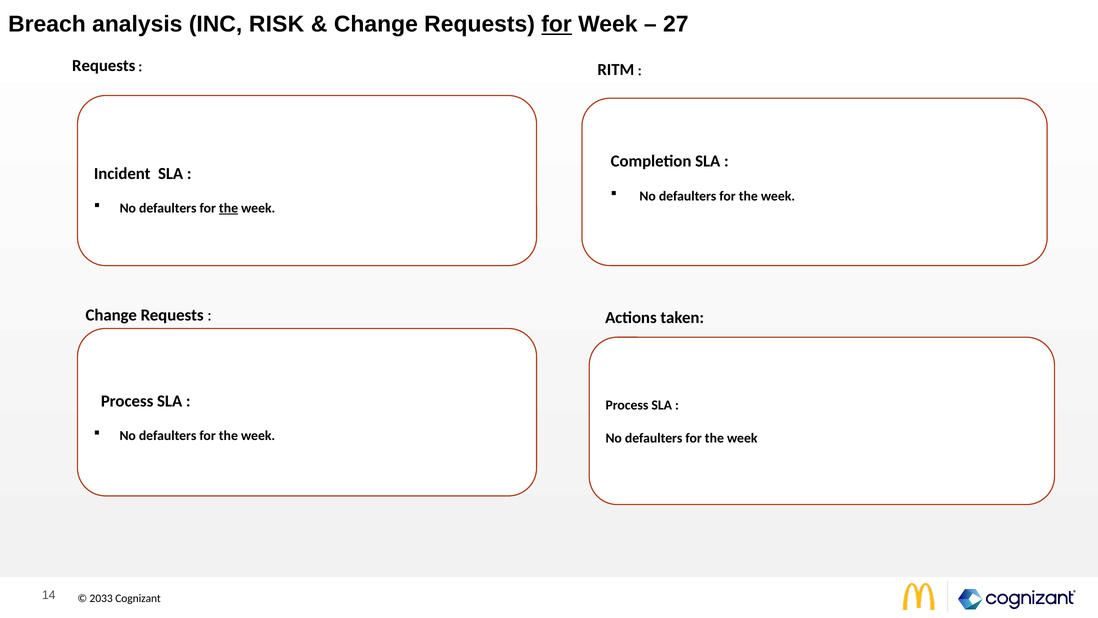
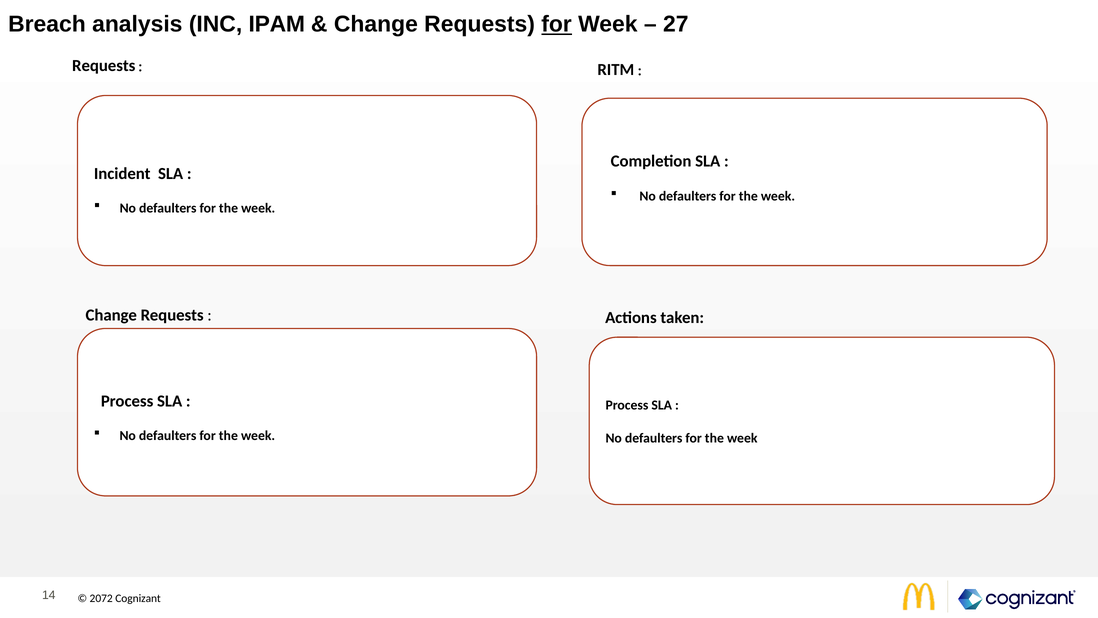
RISK: RISK -> IPAM
the at (229, 208) underline: present -> none
2033: 2033 -> 2072
